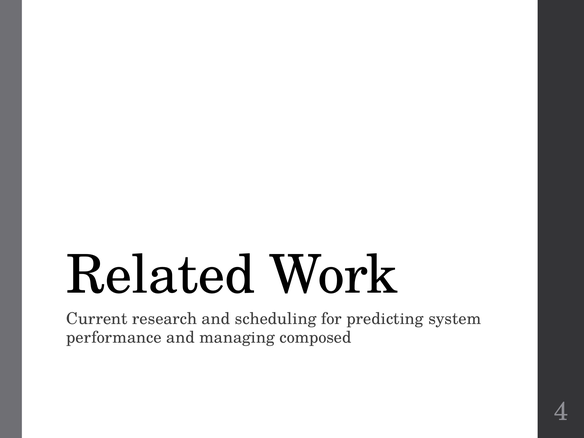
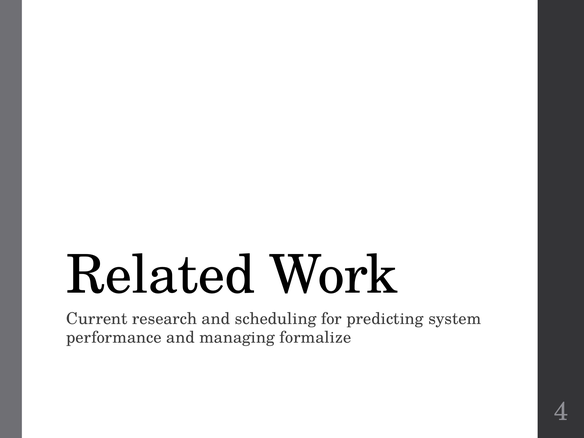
composed: composed -> formalize
